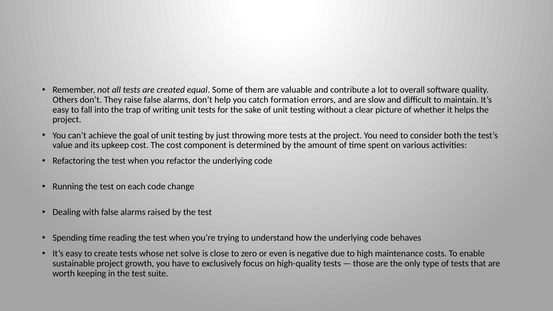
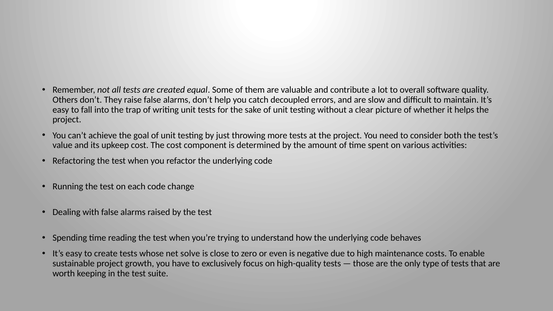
formation: formation -> decoupled
